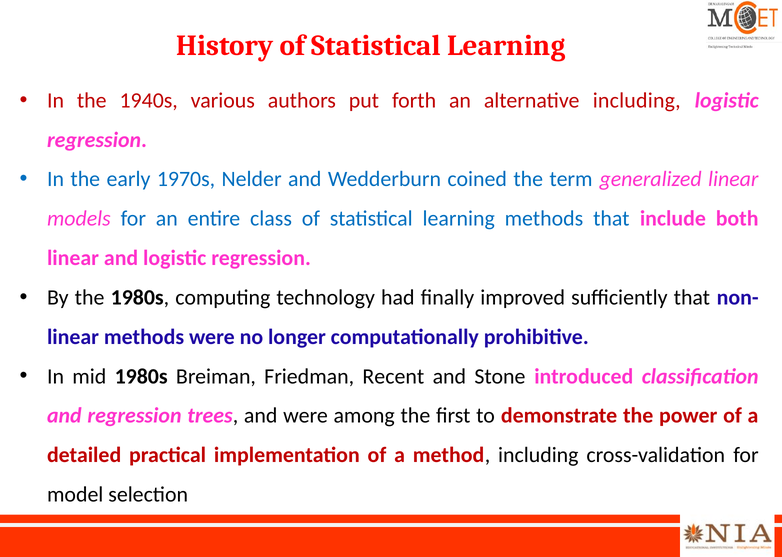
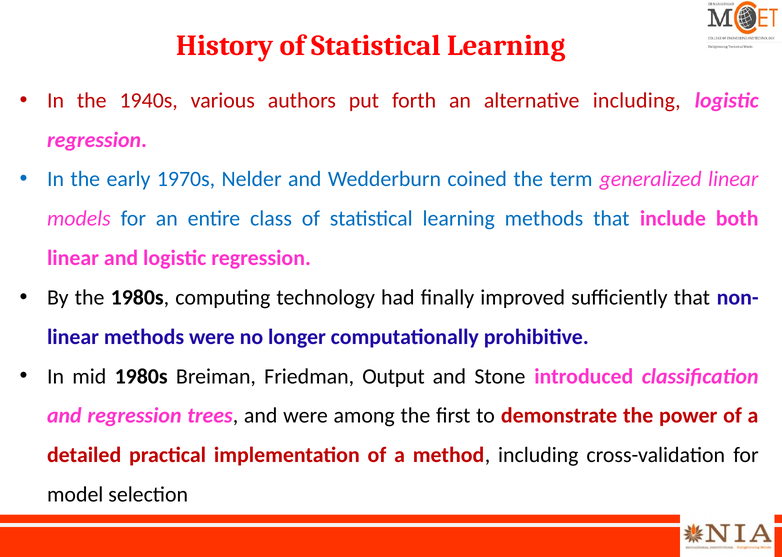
Recent: Recent -> Output
